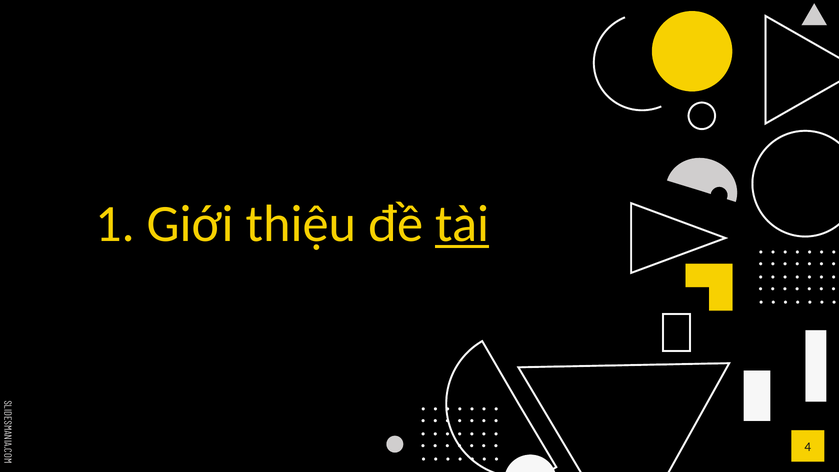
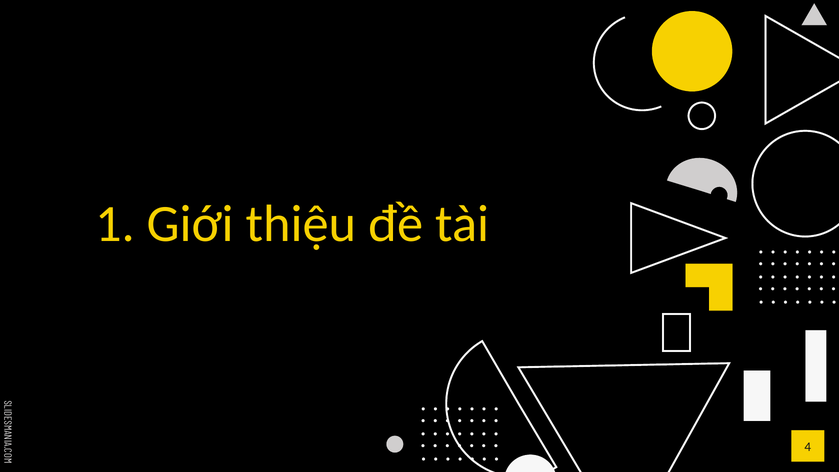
tài underline: present -> none
